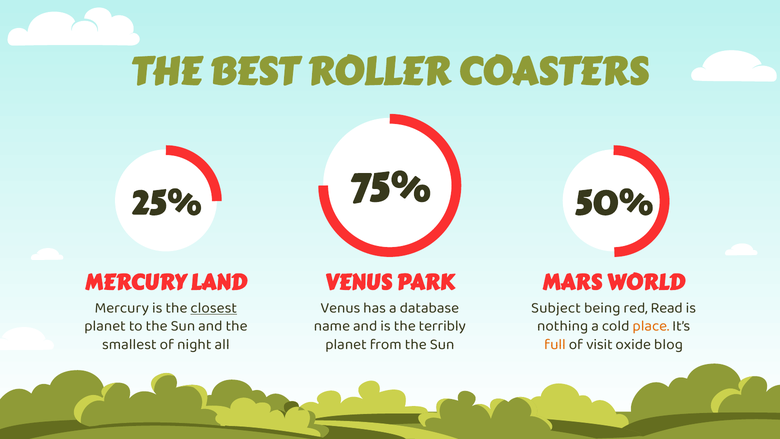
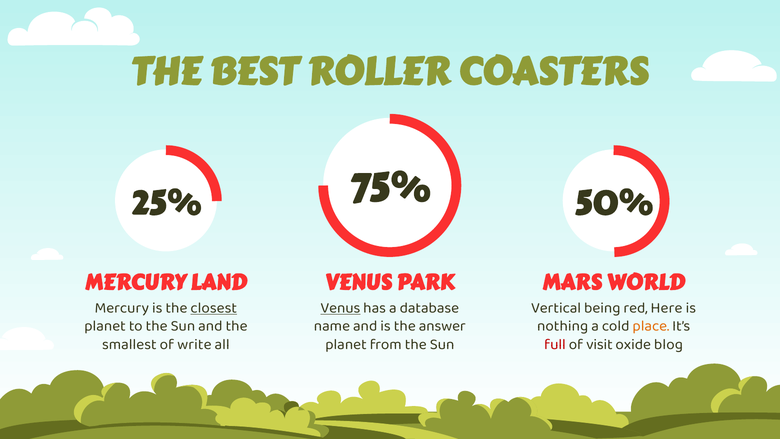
Venus at (340, 308) underline: none -> present
Subject: Subject -> Vertical
Read: Read -> Here
terribly: terribly -> answer
night: night -> write
full colour: orange -> red
